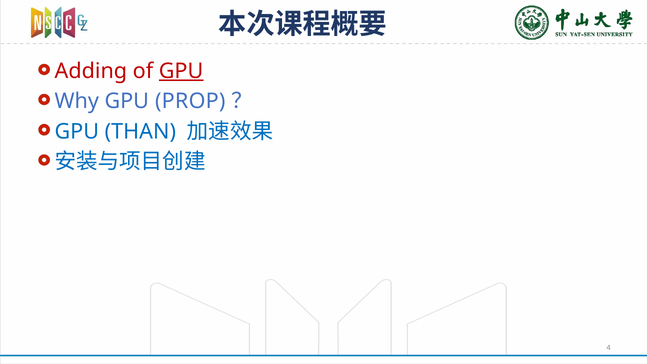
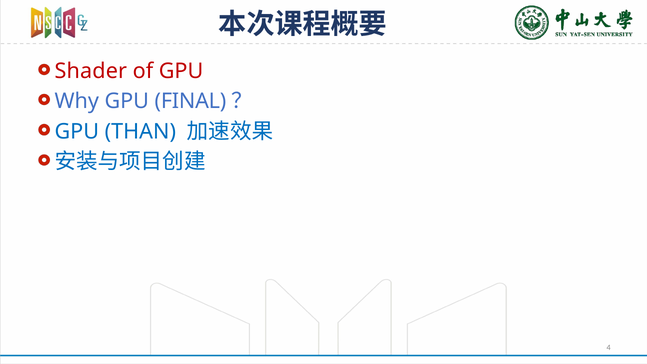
Adding: Adding -> Shader
GPU at (181, 71) underline: present -> none
PROP: PROP -> FINAL
